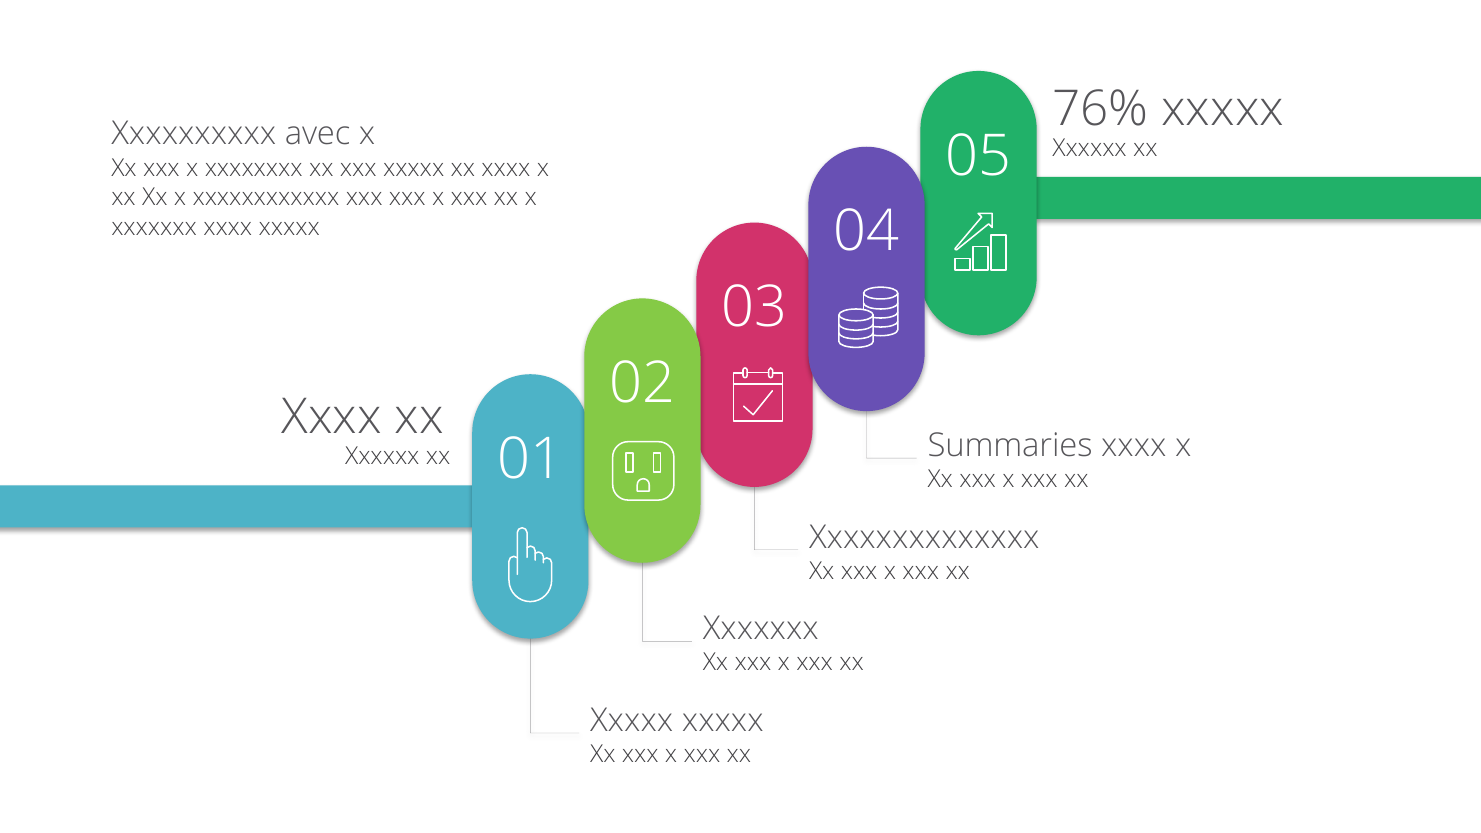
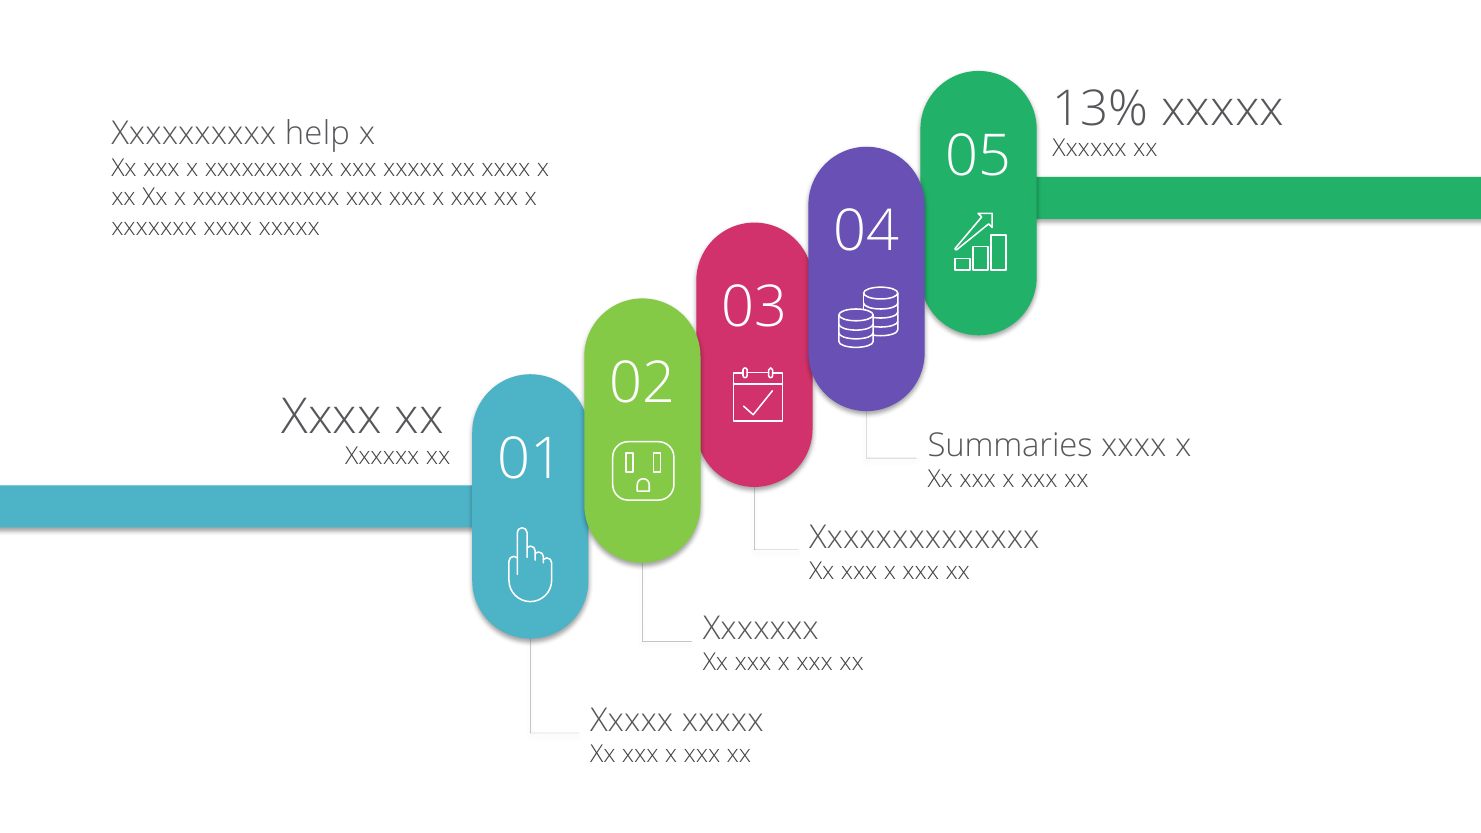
76%: 76% -> 13%
avec: avec -> help
